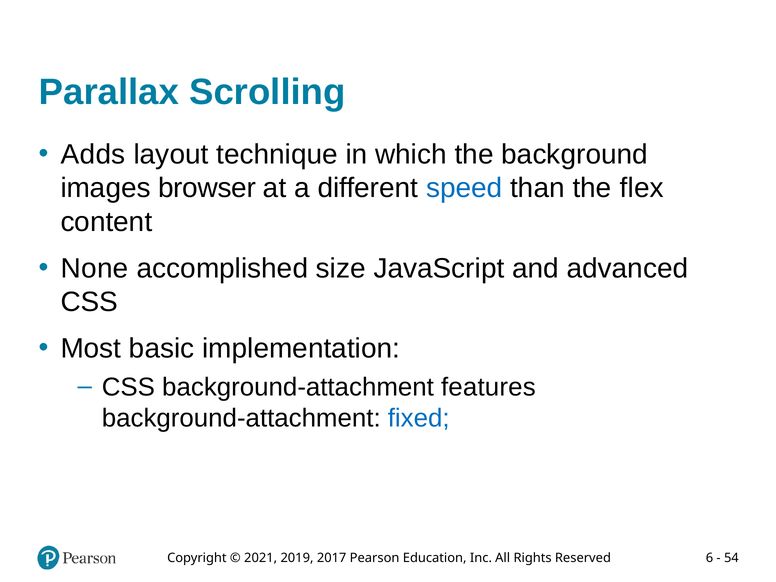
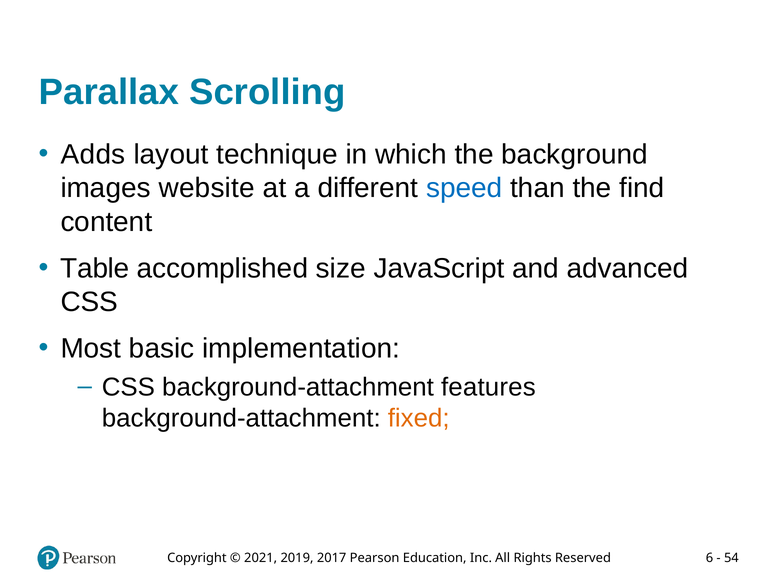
browser: browser -> website
flex: flex -> find
None: None -> Table
fixed colour: blue -> orange
